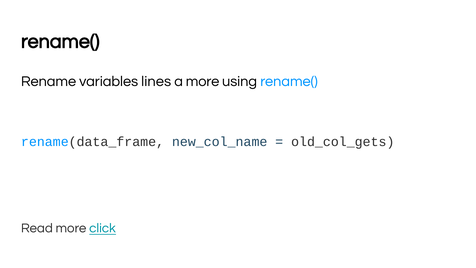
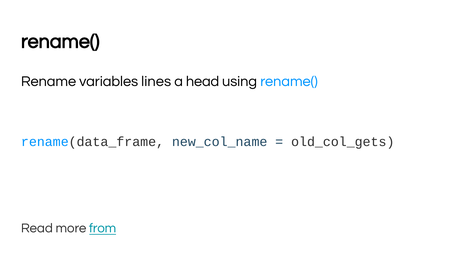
a more: more -> head
click: click -> from
